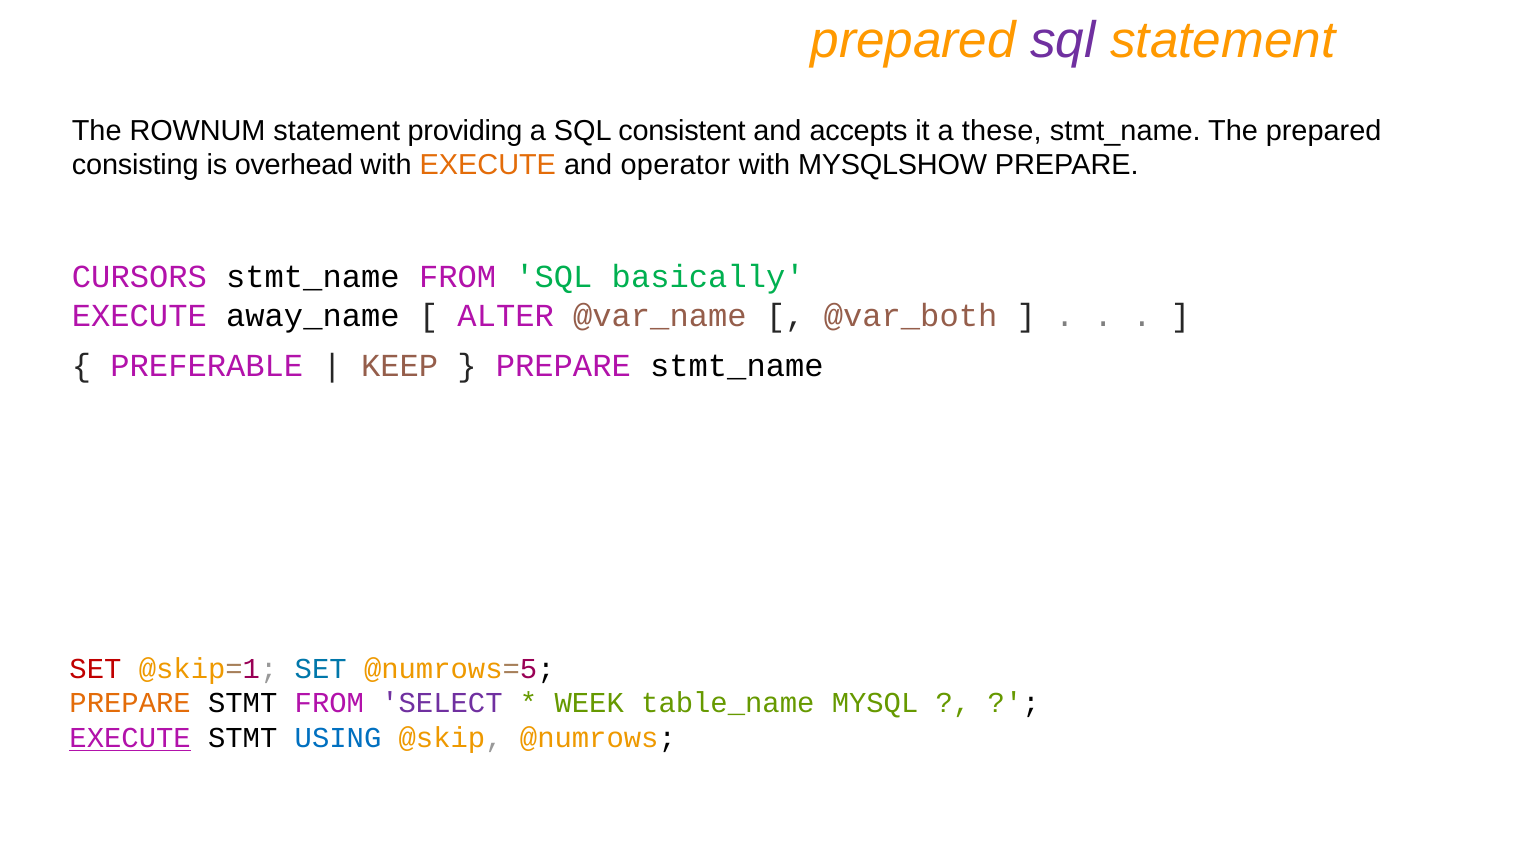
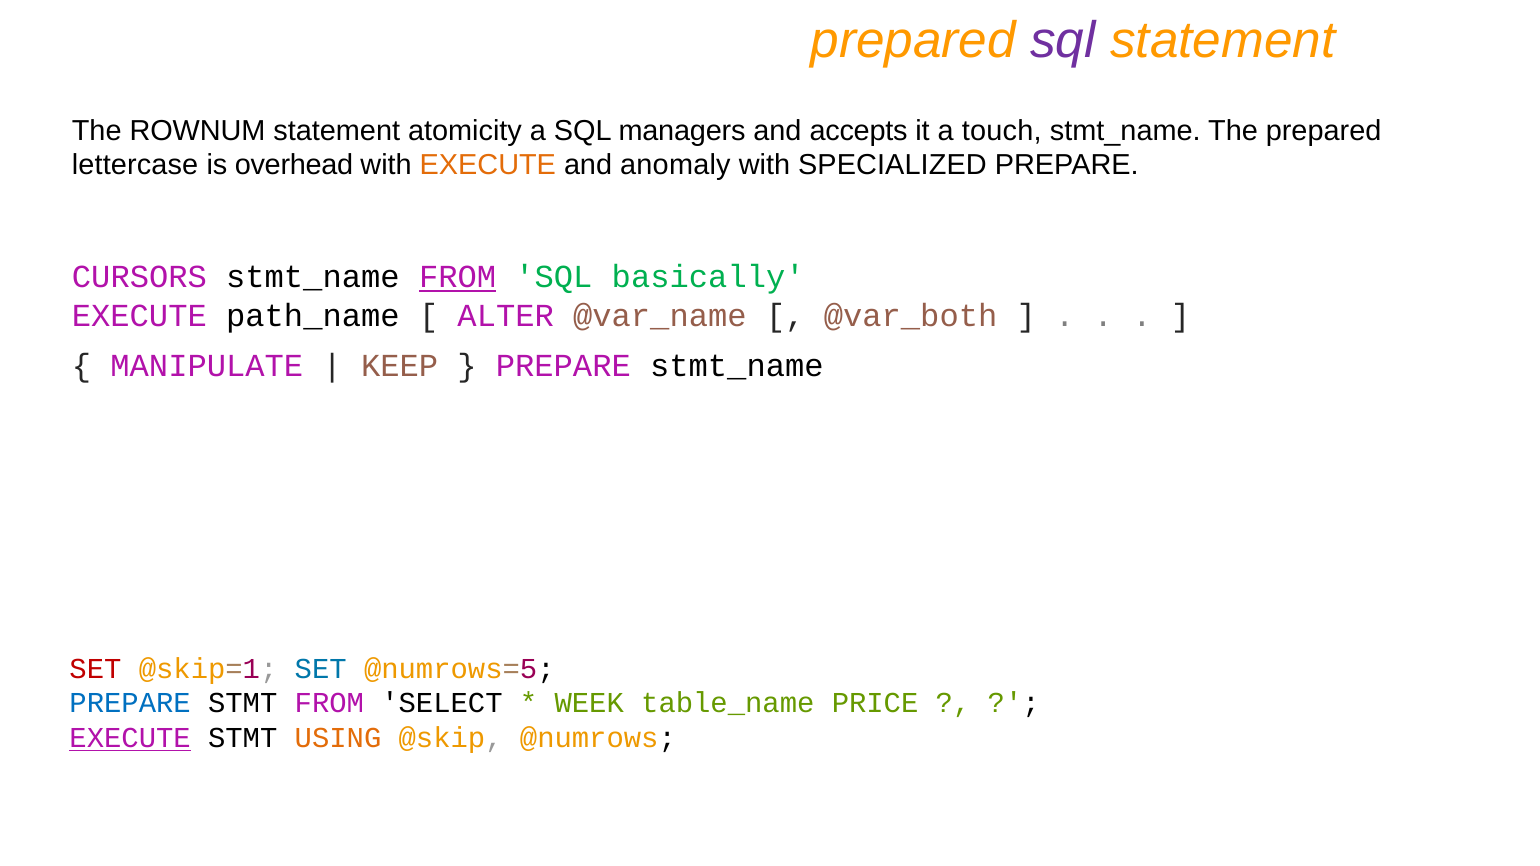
providing: providing -> atomicity
consistent: consistent -> managers
these: these -> touch
consisting: consisting -> lettercase
operator: operator -> anomaly
MYSQLSHOW: MYSQLSHOW -> SPECIALIZED
FROM at (458, 277) underline: none -> present
away_name: away_name -> path_name
PREFERABLE: PREFERABLE -> MANIPULATE
PREPARE at (130, 704) colour: orange -> blue
SELECT colour: purple -> black
MYSQL: MYSQL -> PRICE
USING colour: blue -> orange
